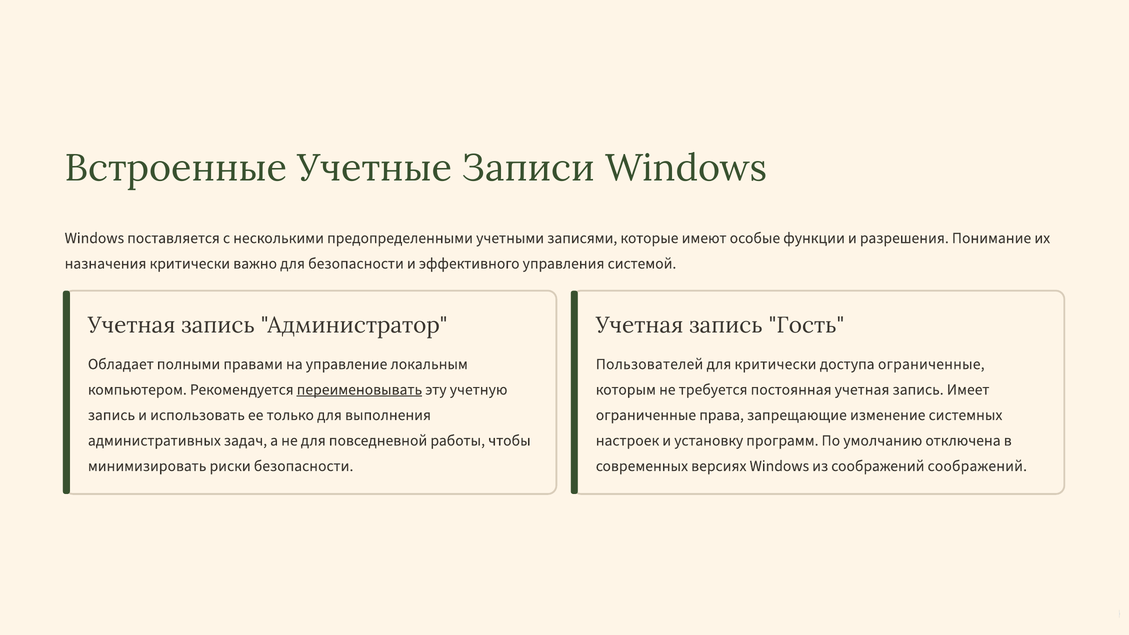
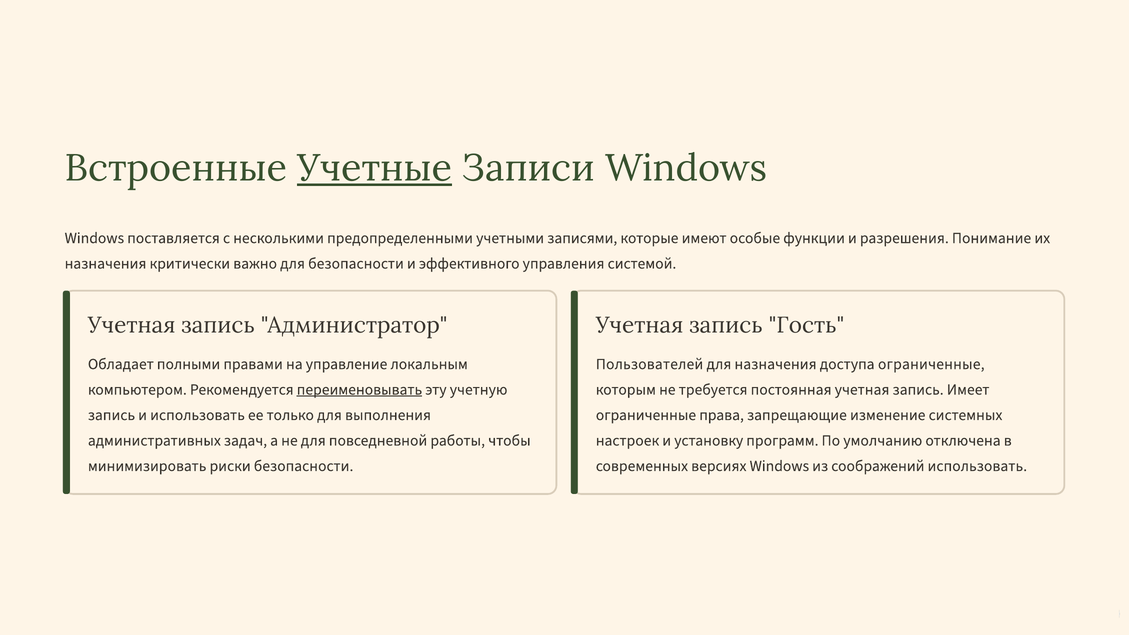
Учетные underline: none -> present
для критически: критически -> назначения
соображений соображений: соображений -> использовать
